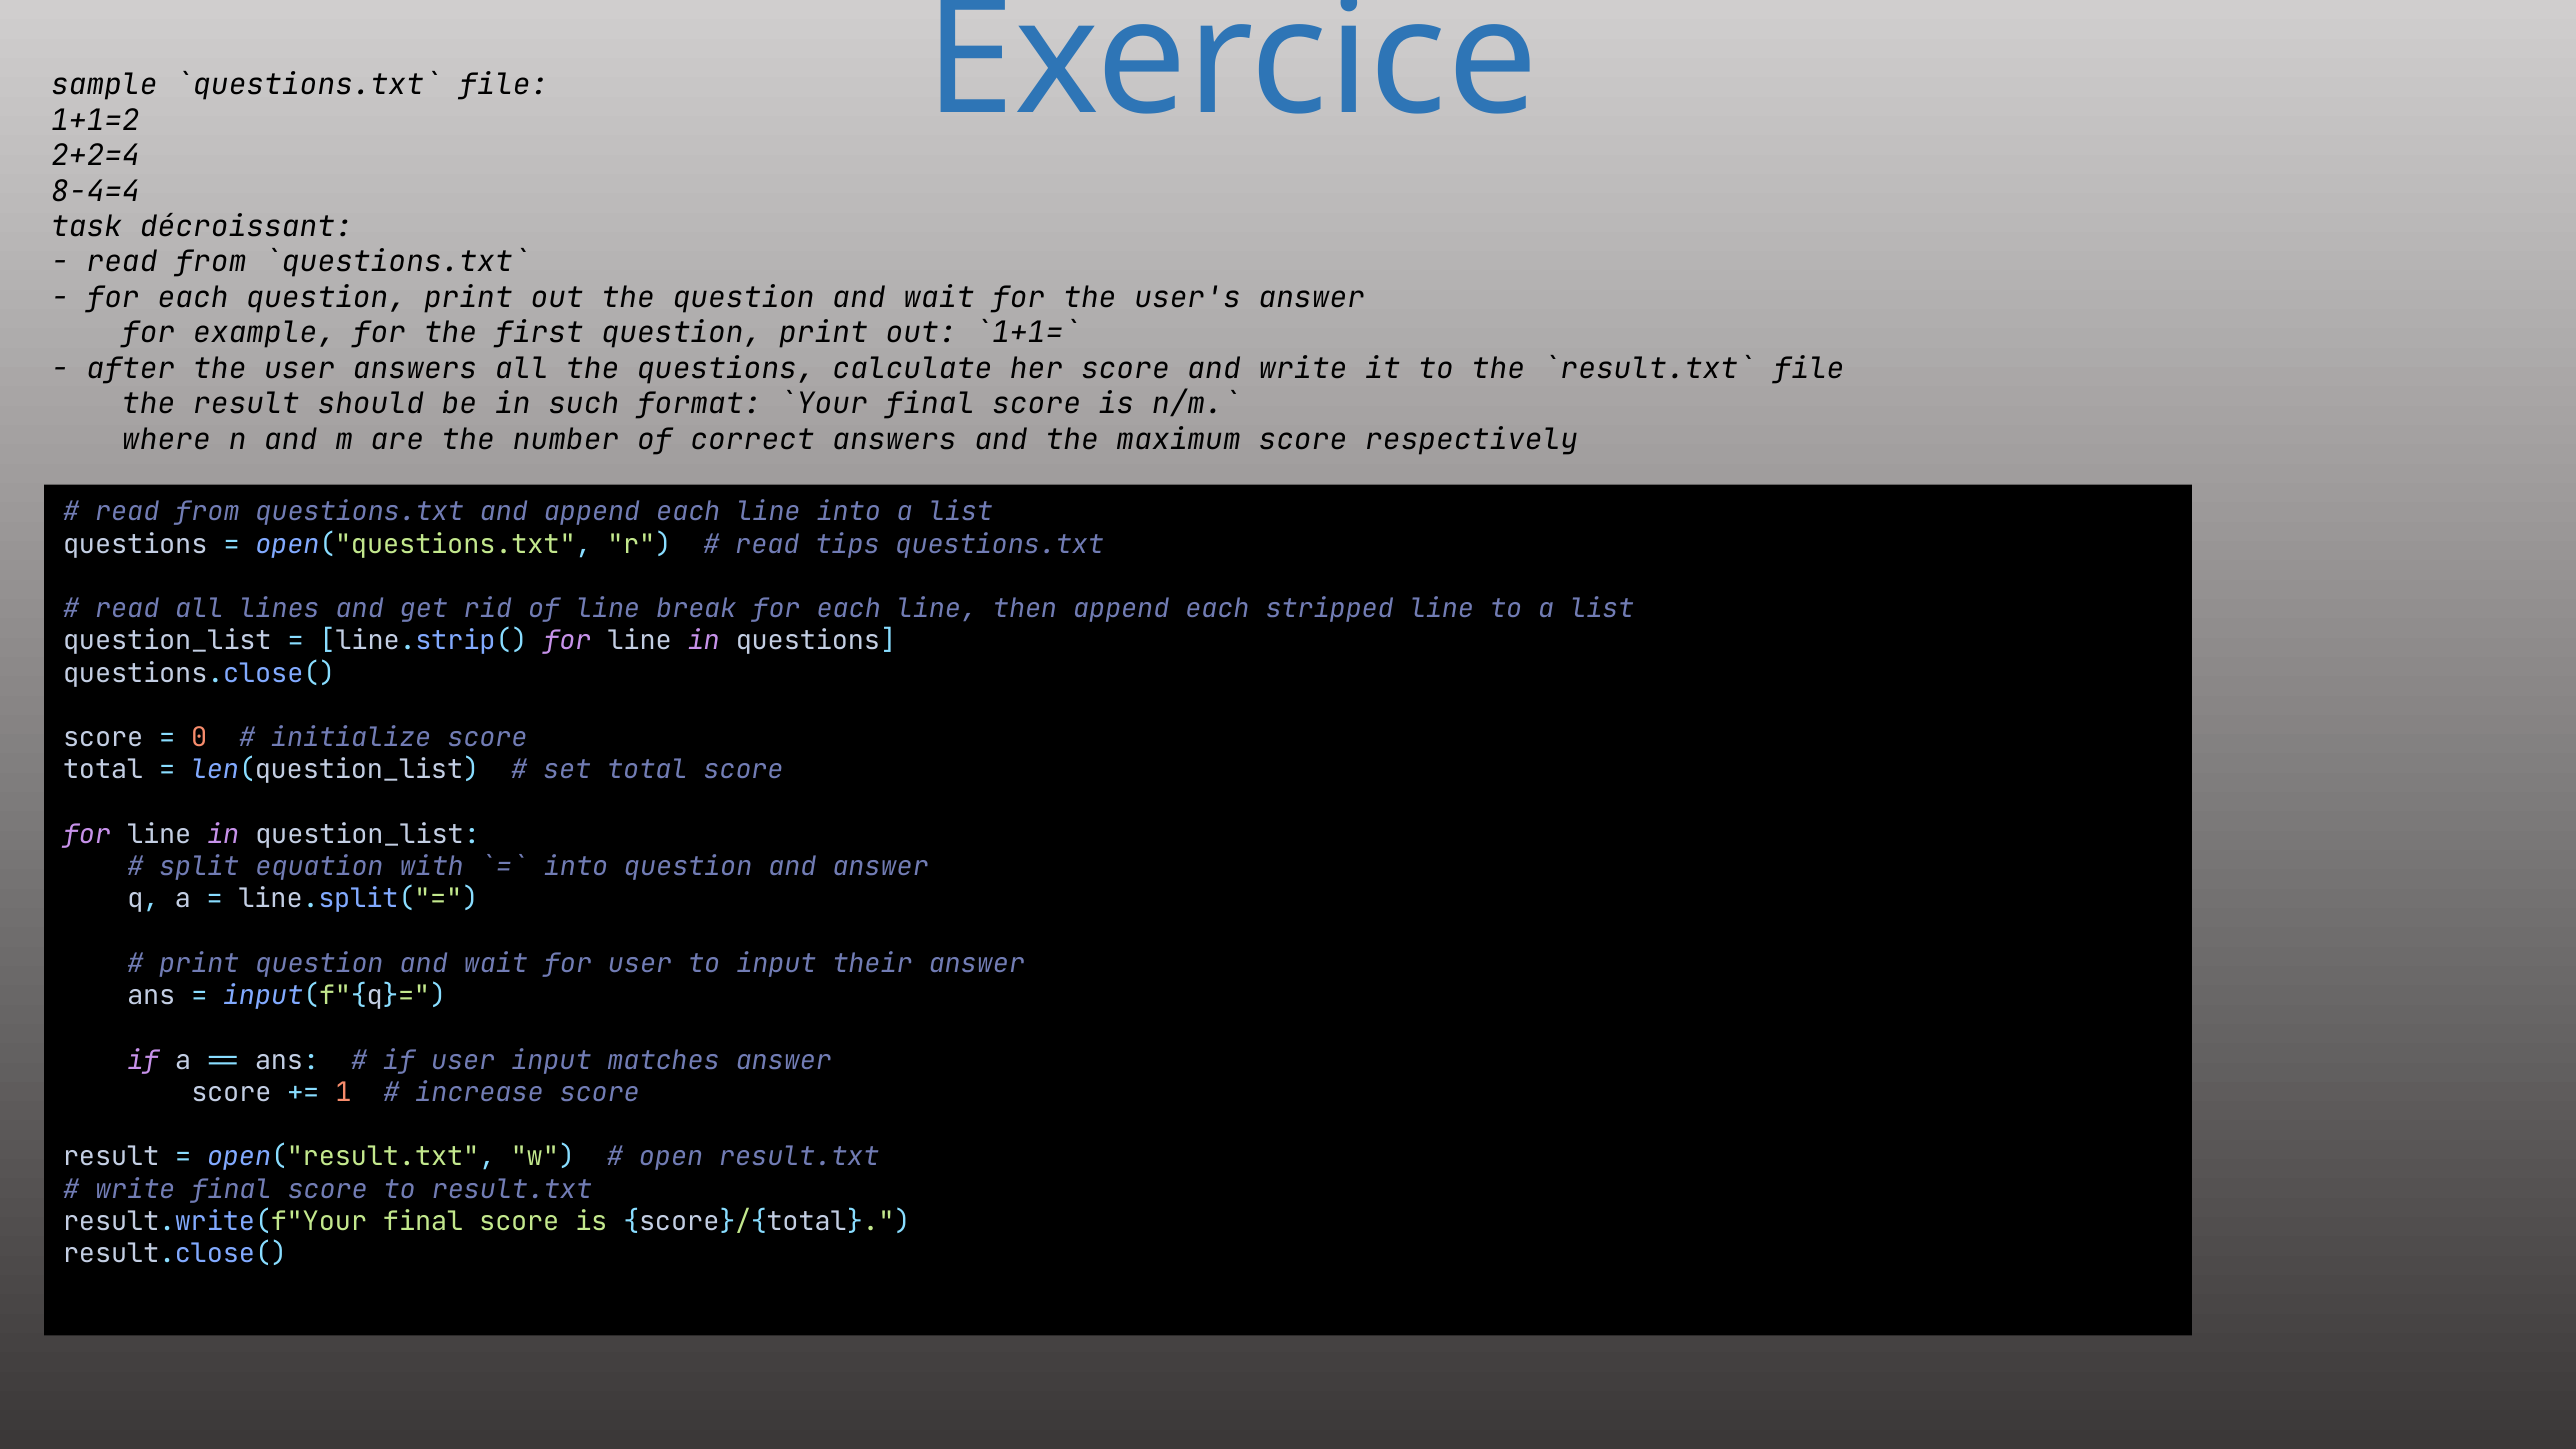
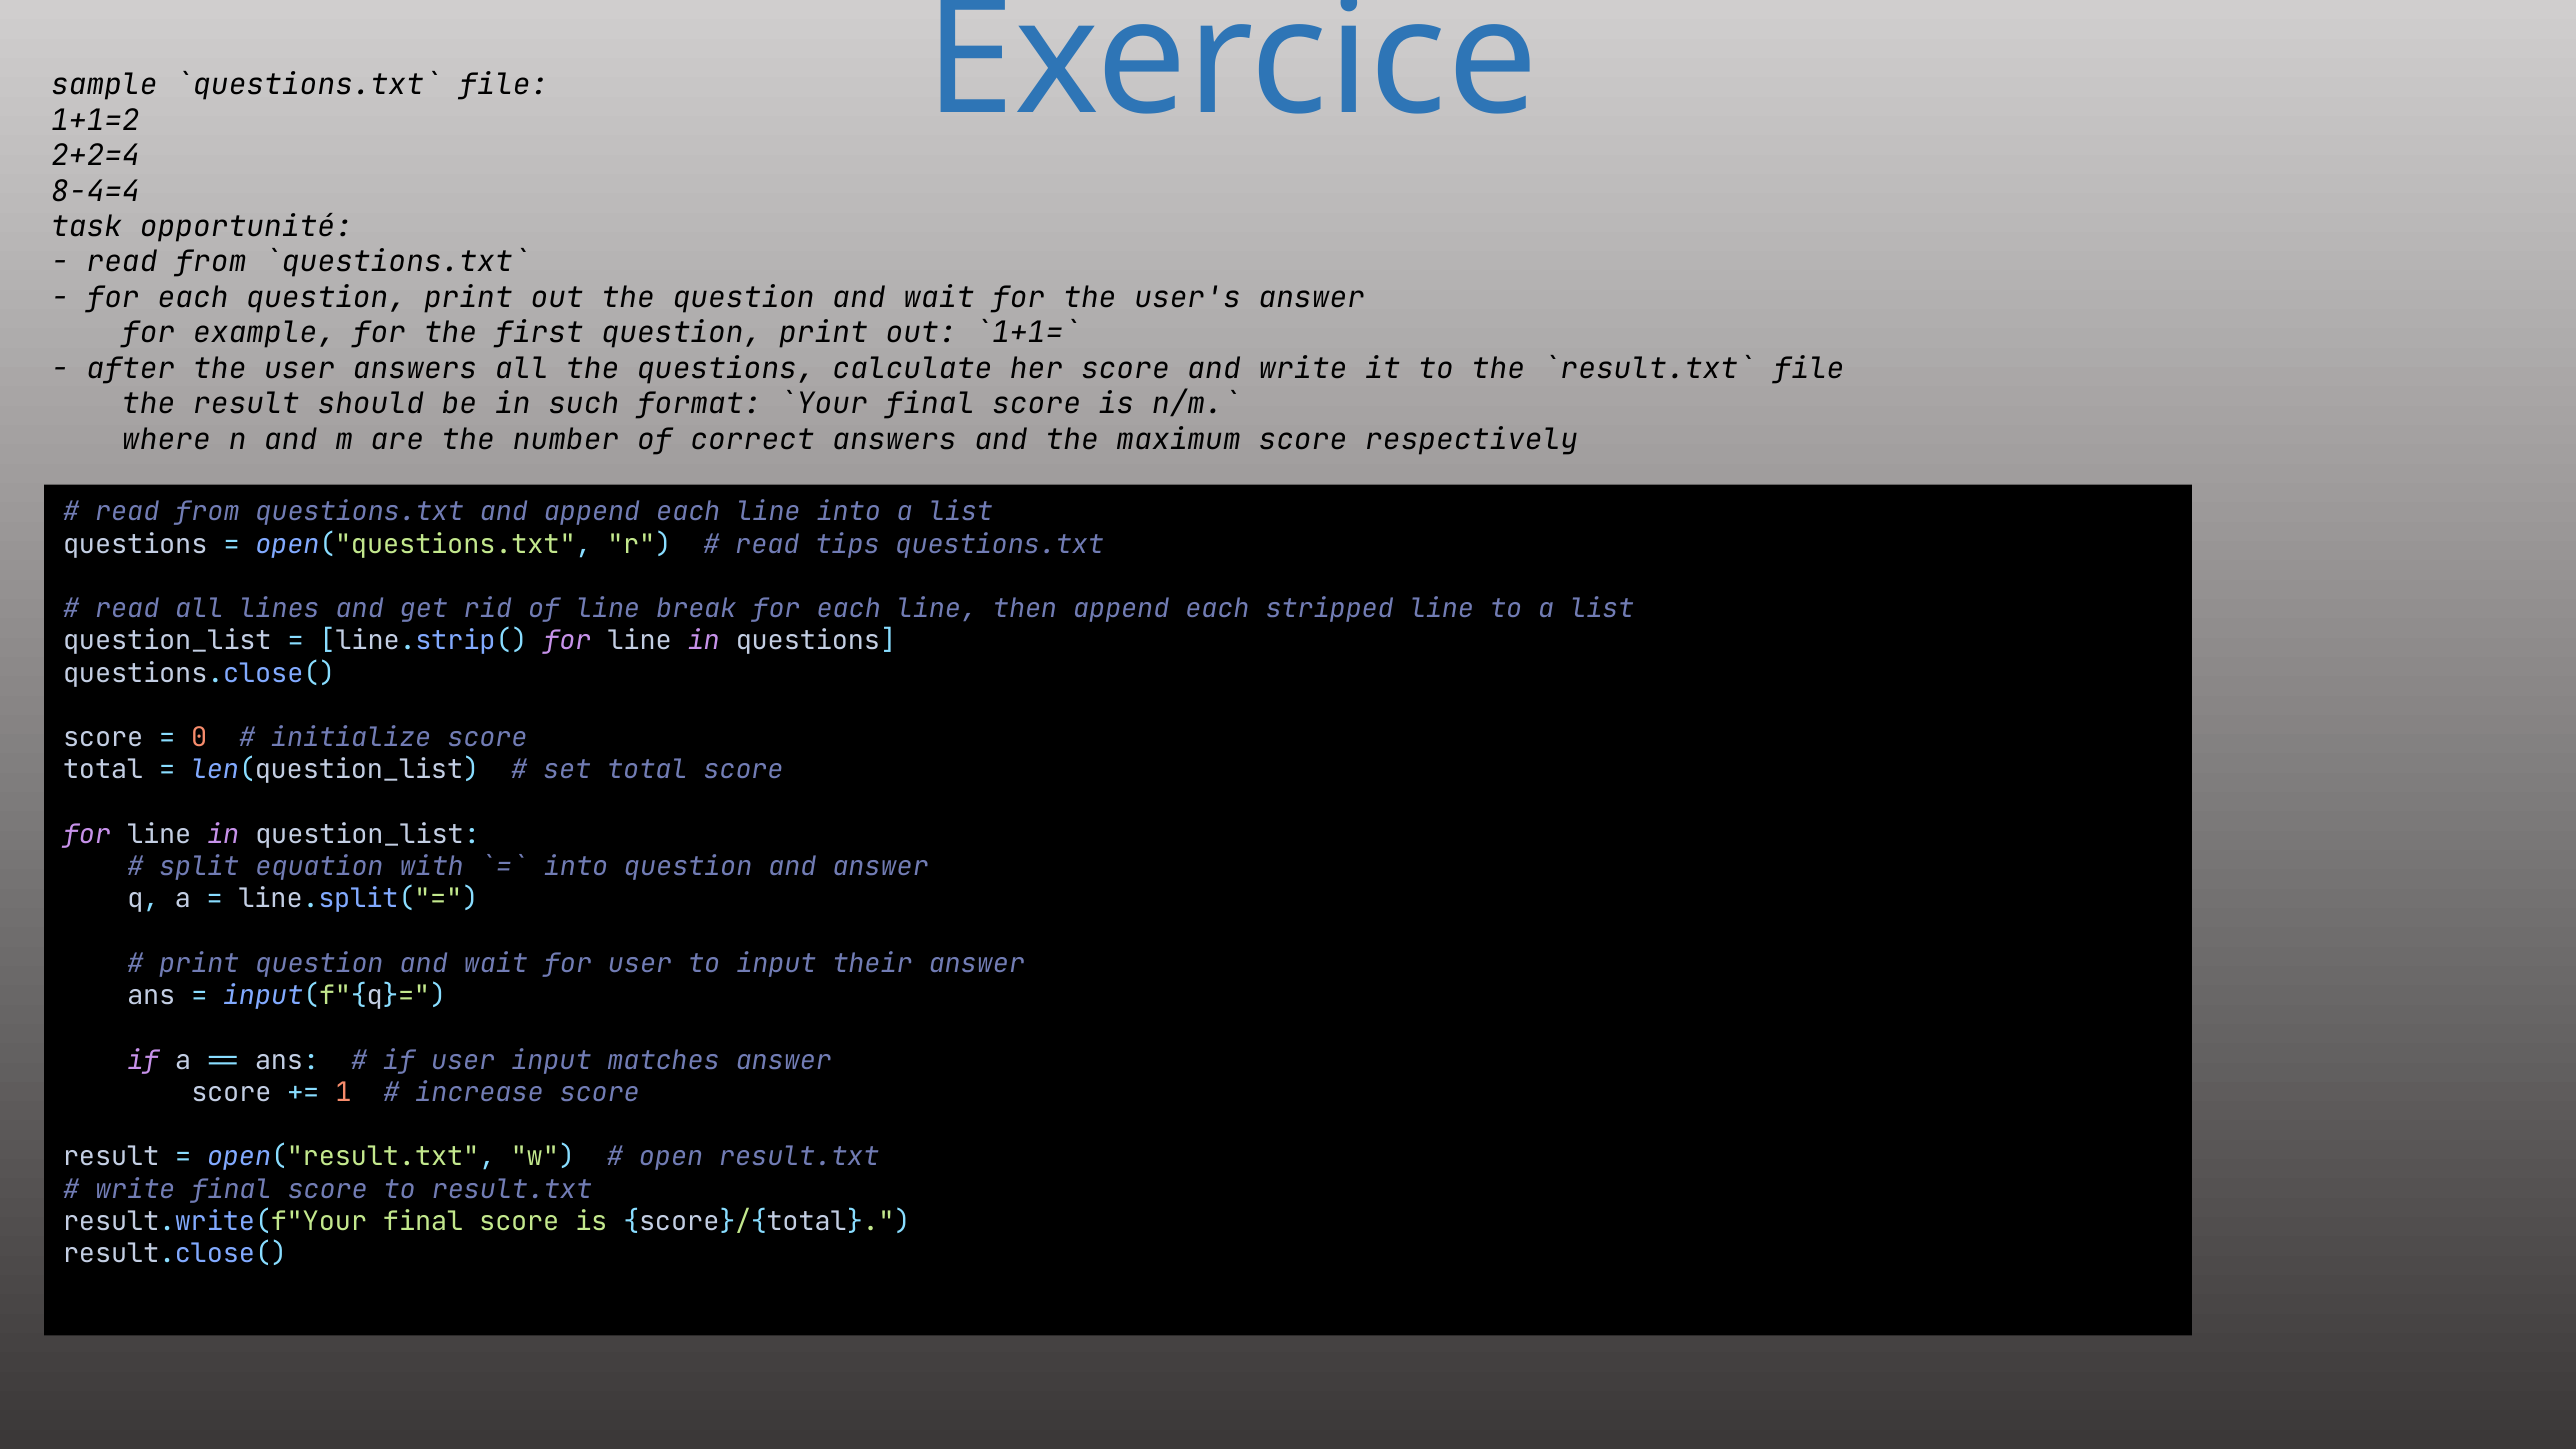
décroissant: décroissant -> opportunité
